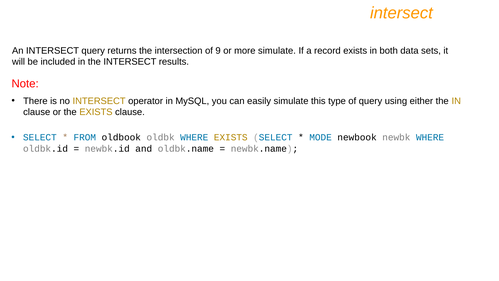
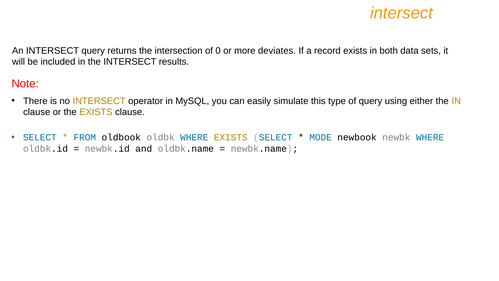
9: 9 -> 0
more simulate: simulate -> deviates
